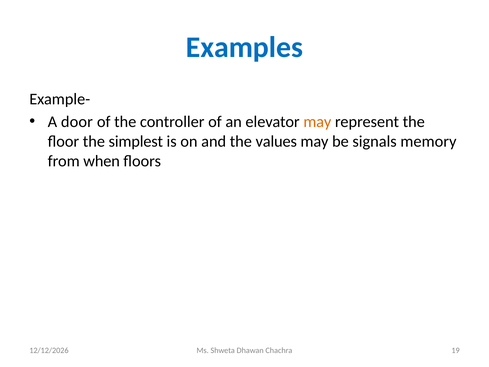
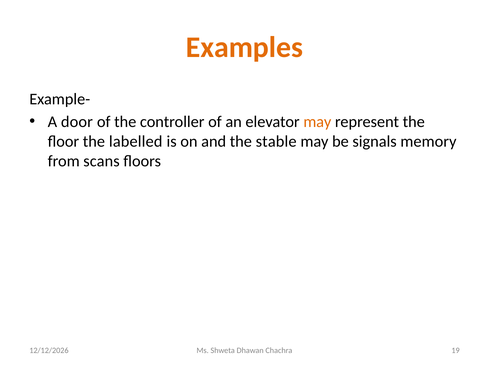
Examples colour: blue -> orange
simplest: simplest -> labelled
values: values -> stable
when: when -> scans
